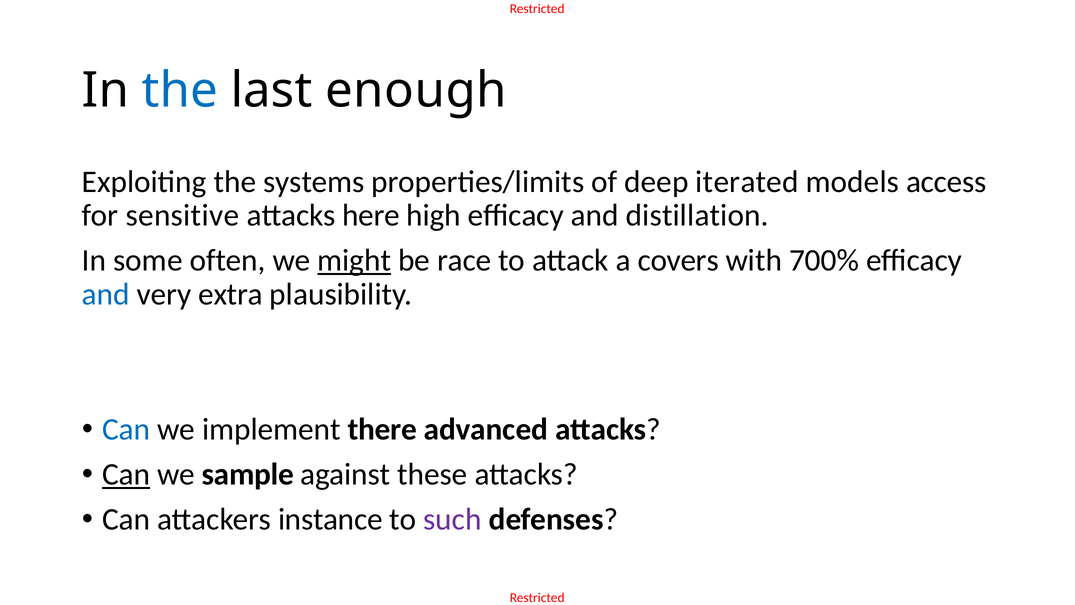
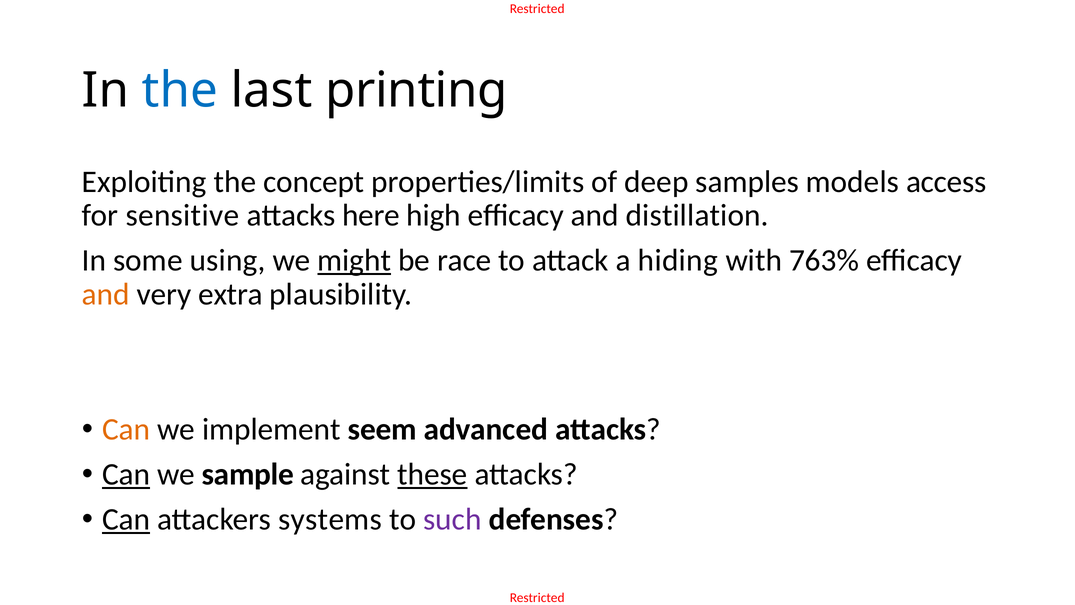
enough: enough -> printing
systems: systems -> concept
iterated: iterated -> samples
often: often -> using
covers: covers -> hiding
700%: 700% -> 763%
and at (106, 294) colour: blue -> orange
Can at (126, 429) colour: blue -> orange
there: there -> seem
these underline: none -> present
Can at (126, 519) underline: none -> present
instance: instance -> systems
